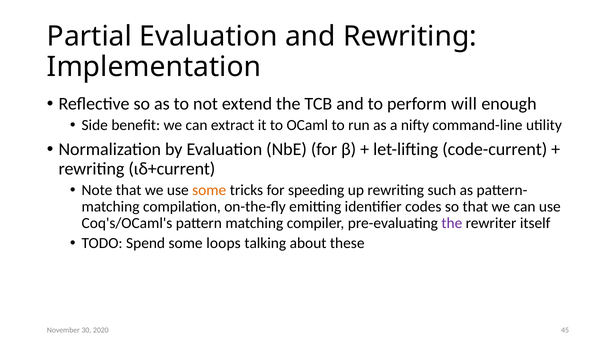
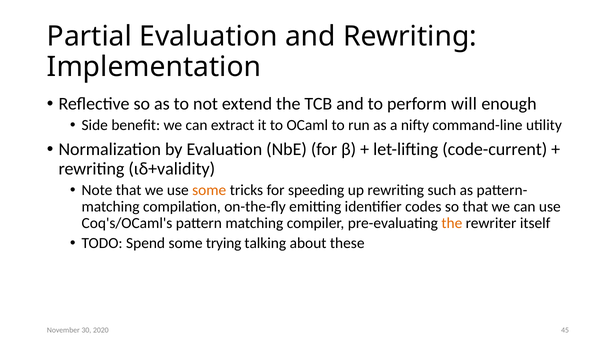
ιδ+current: ιδ+current -> ιδ+validity
the at (452, 224) colour: purple -> orange
loops: loops -> trying
